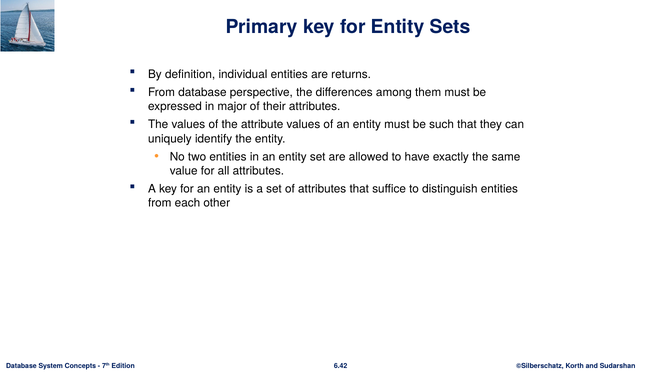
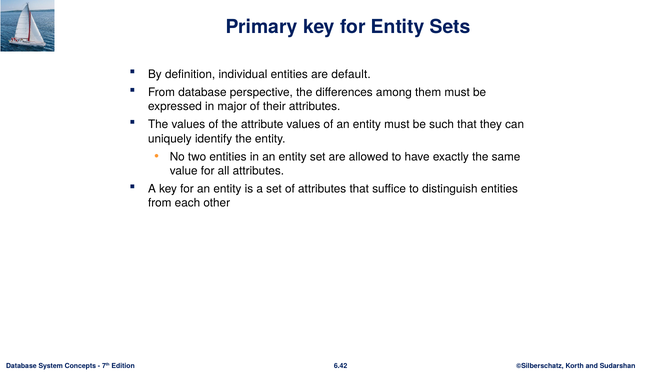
returns: returns -> default
